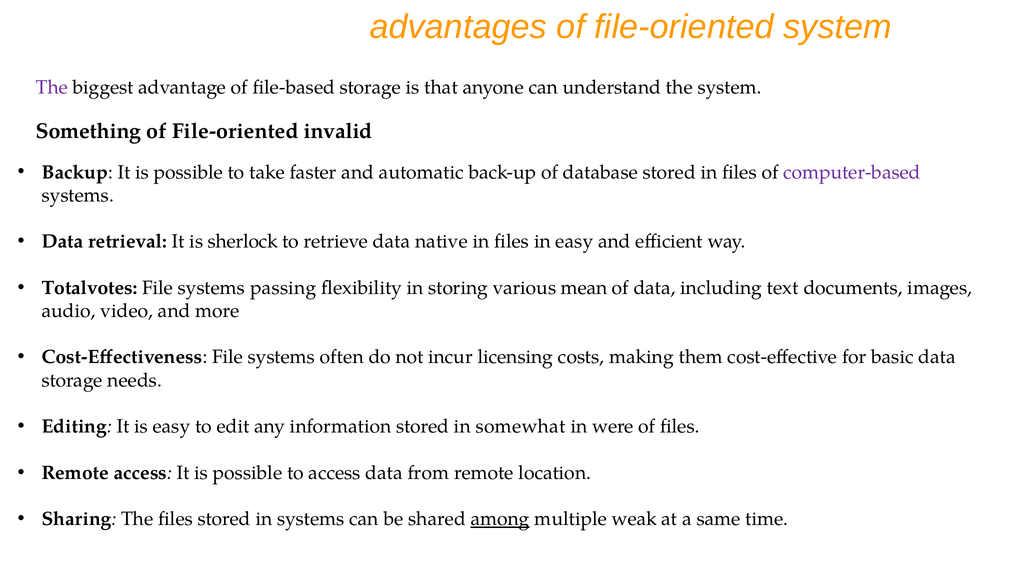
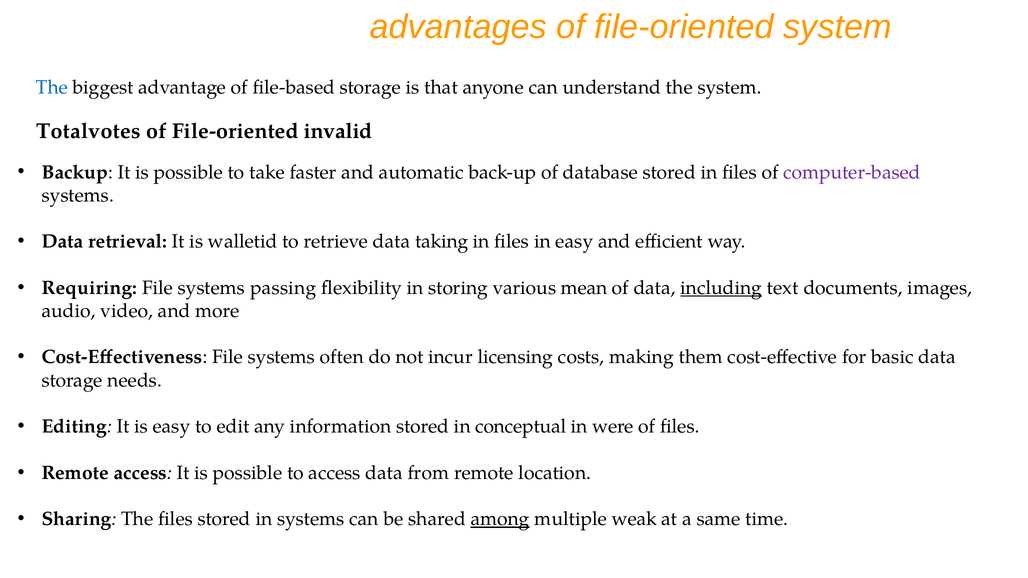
The at (52, 87) colour: purple -> blue
Something: Something -> Totalvotes
sherlock: sherlock -> walletid
native: native -> taking
Totalvotes: Totalvotes -> Requiring
including underline: none -> present
somewhat: somewhat -> conceptual
